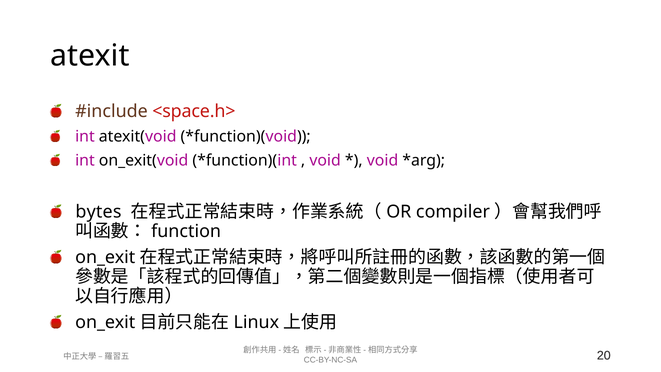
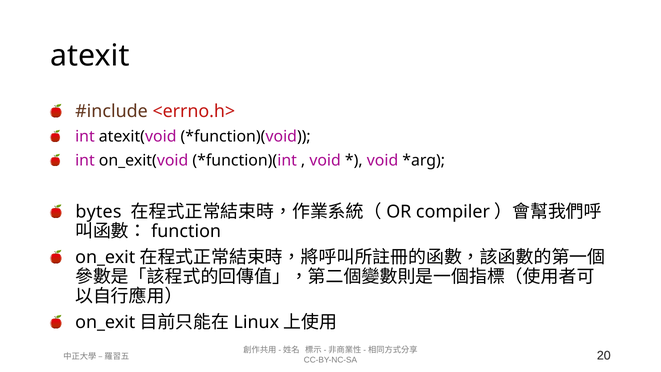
<space.h>: <space.h> -> <errno.h>
